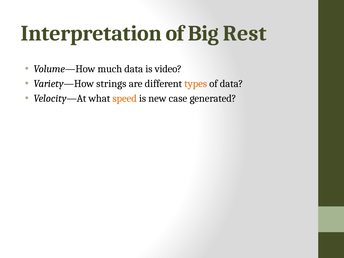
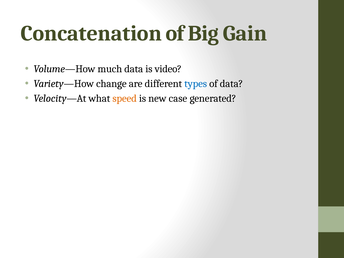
Interpretation: Interpretation -> Concatenation
Rest: Rest -> Gain
strings: strings -> change
types colour: orange -> blue
